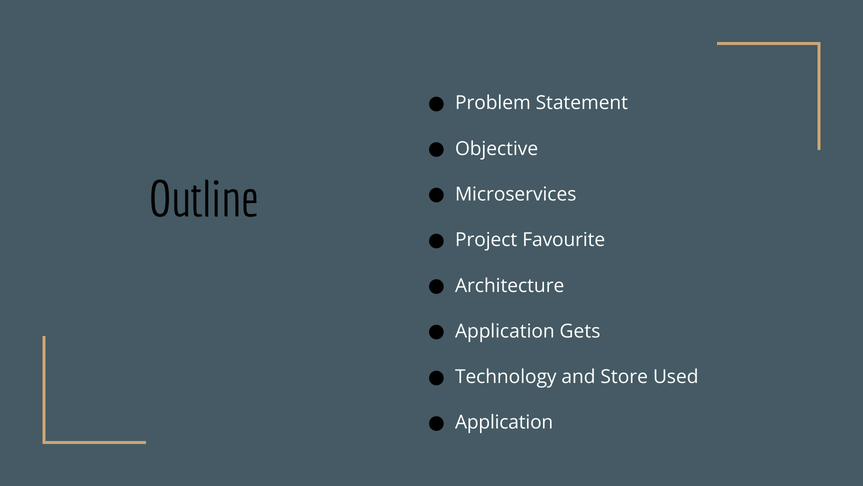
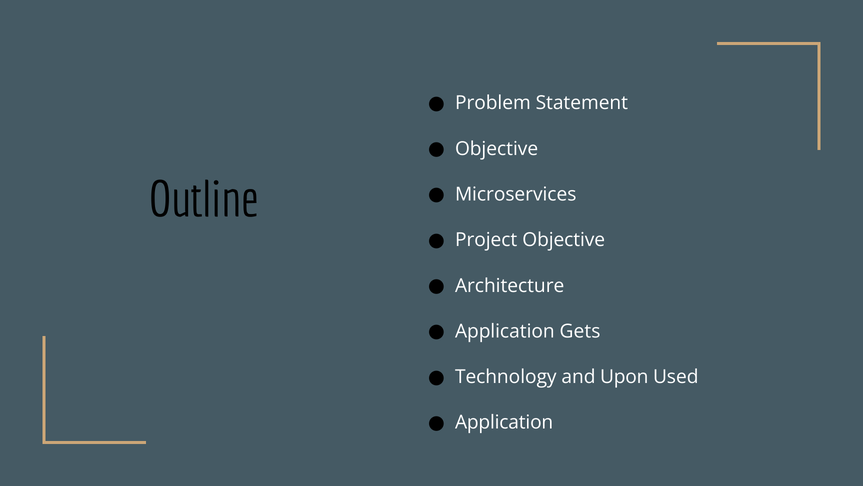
Project Favourite: Favourite -> Objective
Store: Store -> Upon
